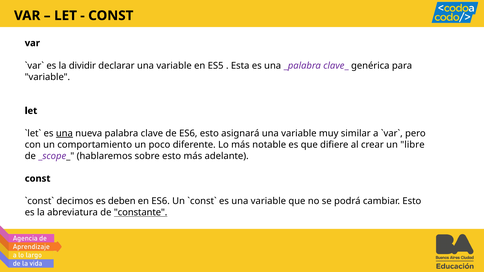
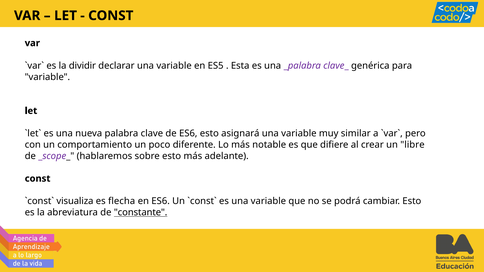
una at (64, 134) underline: present -> none
decimos: decimos -> visualiza
deben: deben -> flecha
